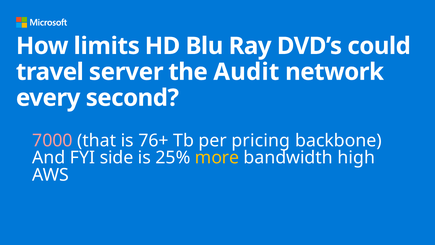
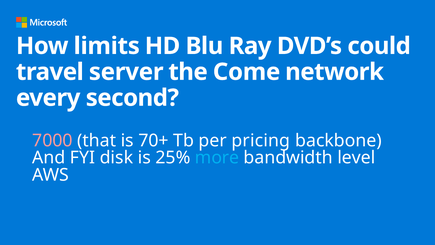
Audit: Audit -> Come
76+: 76+ -> 70+
side: side -> disk
more colour: yellow -> light blue
high: high -> level
